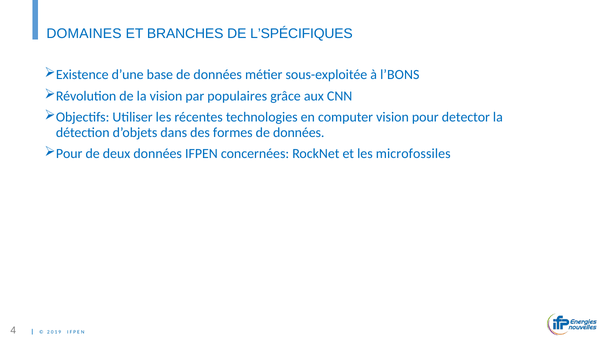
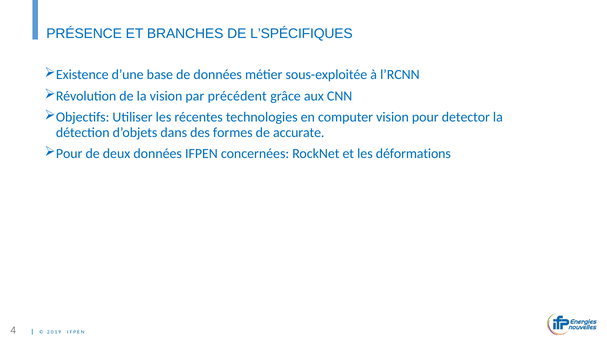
DOMAINES: DOMAINES -> PRÉSENCE
l’BONS: l’BONS -> l’RCNN
populaires: populaires -> précédent
données at (299, 132): données -> accurate
microfossiles: microfossiles -> déformations
